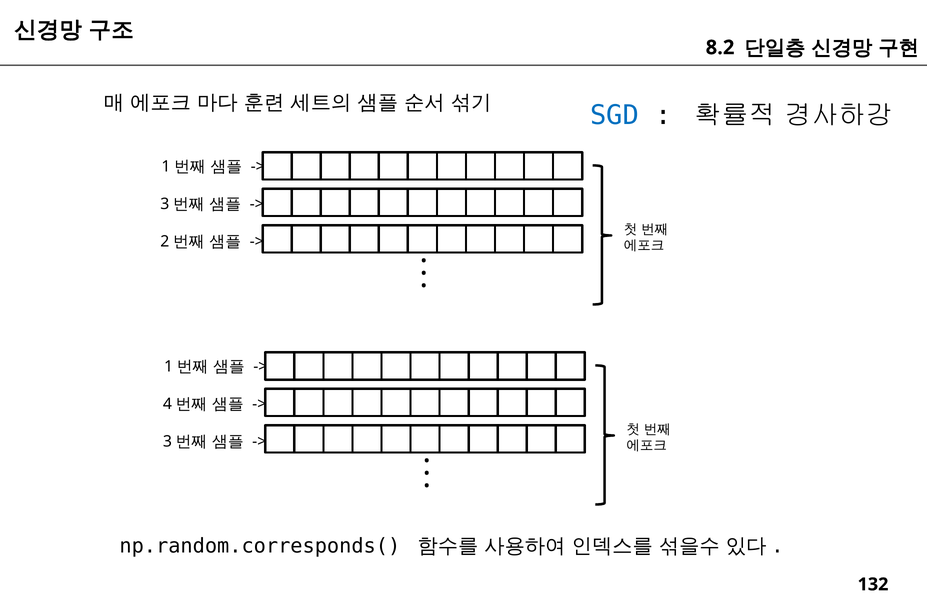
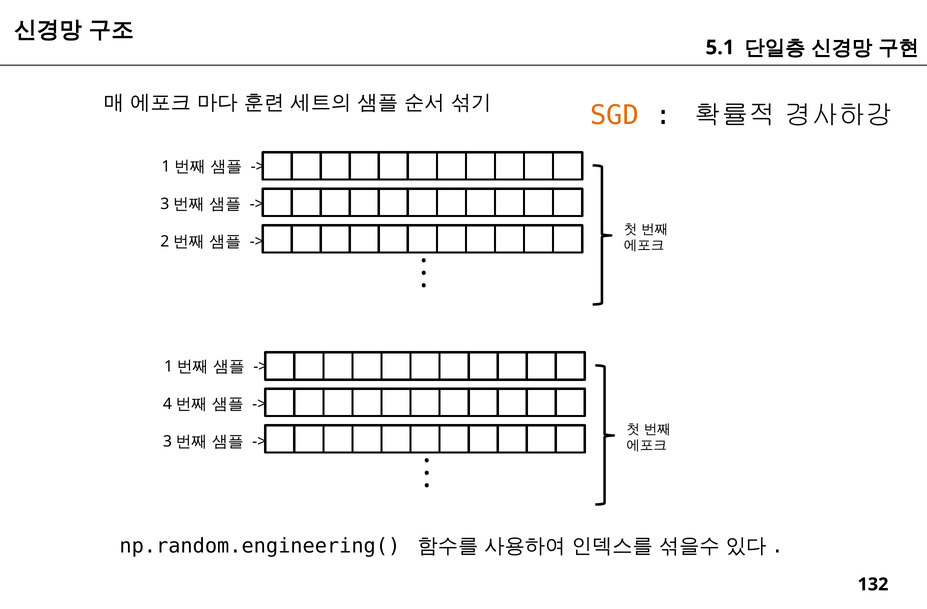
8.2: 8.2 -> 5.1
SGD colour: blue -> orange
np.random.corresponds(: np.random.corresponds( -> np.random.engineering(
